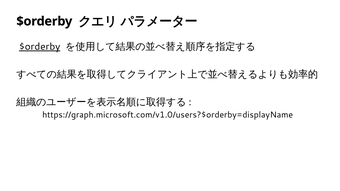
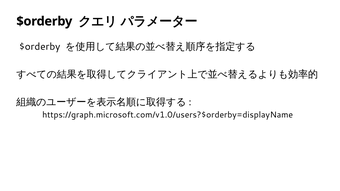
$orderby at (40, 47) underline: present -> none
